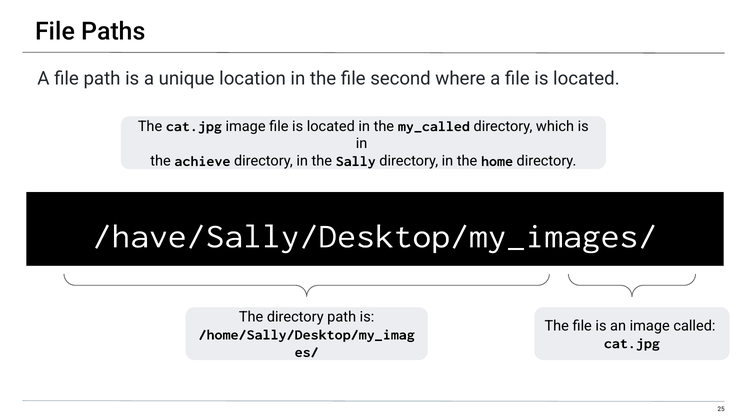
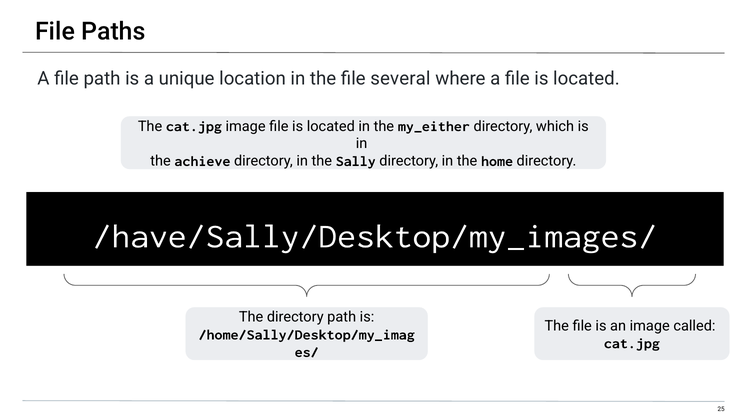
second: second -> several
my_called: my_called -> my_either
